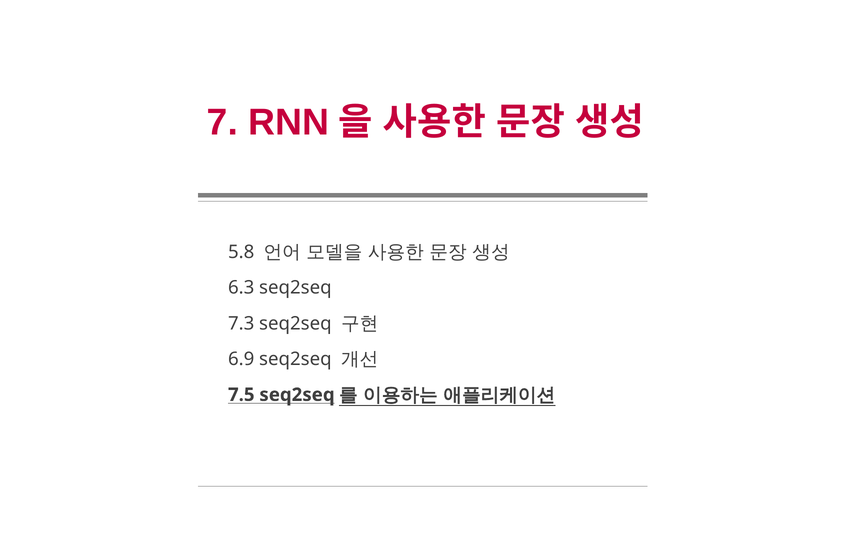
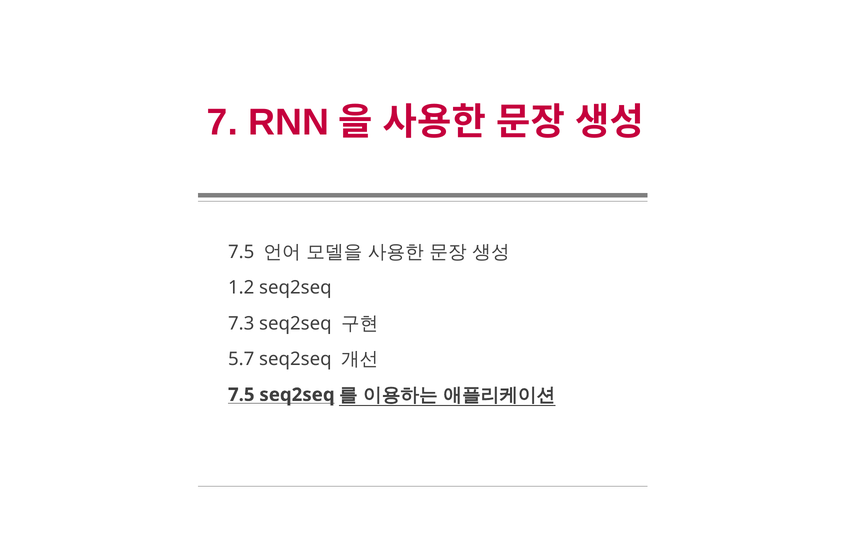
5.8 at (241, 252): 5.8 -> 7.5
6.3: 6.3 -> 1.2
6.9: 6.9 -> 5.7
